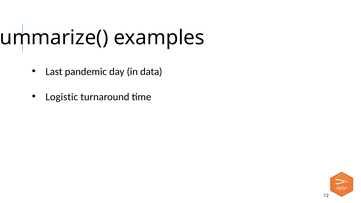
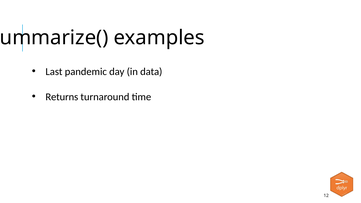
Logistic: Logistic -> Returns
